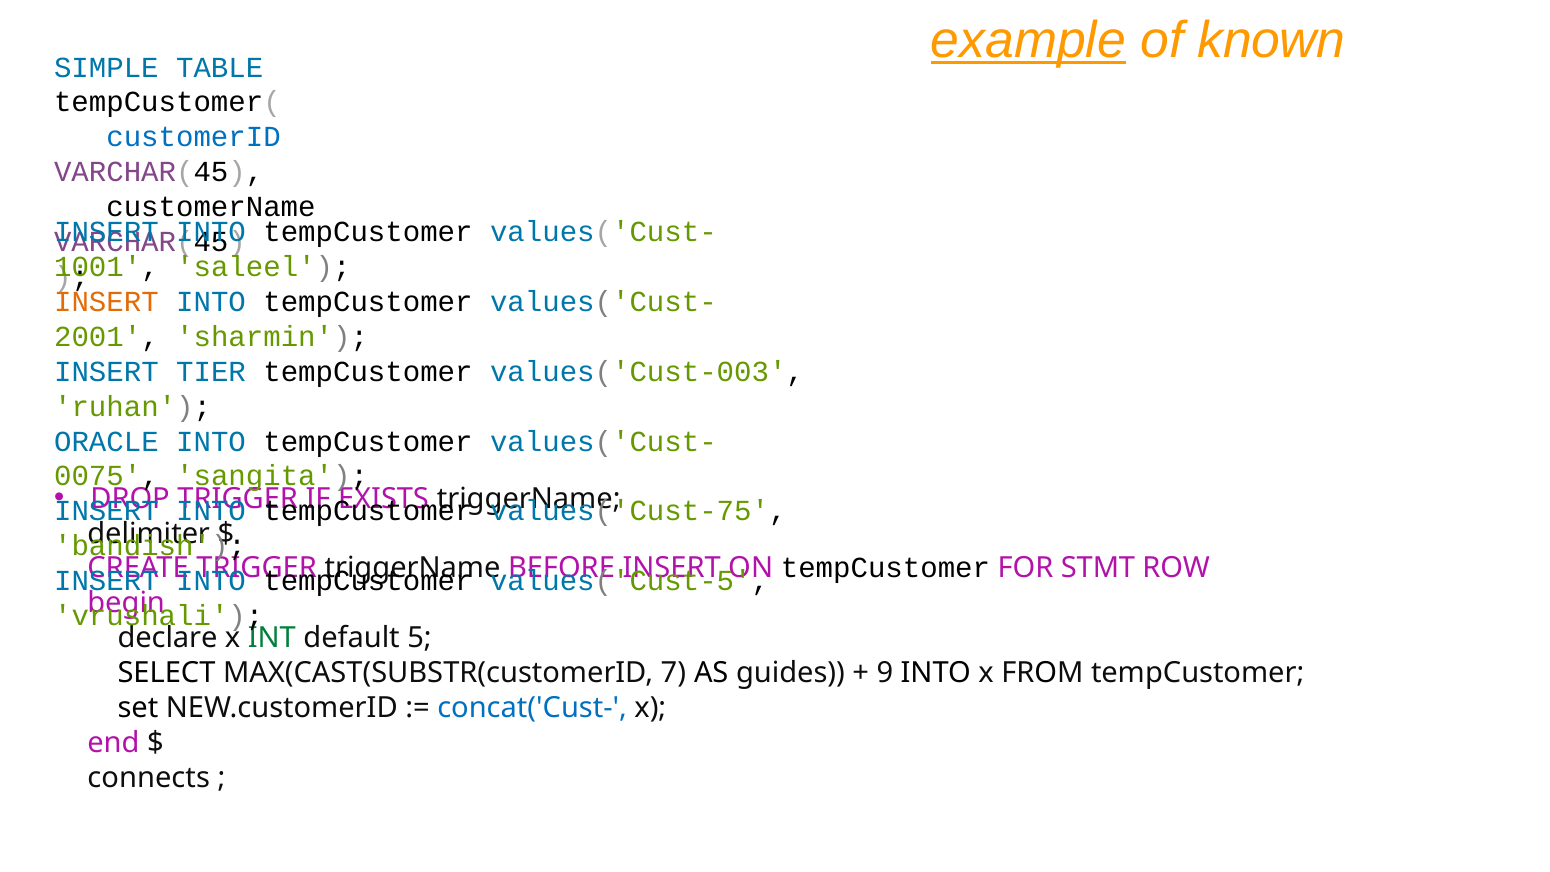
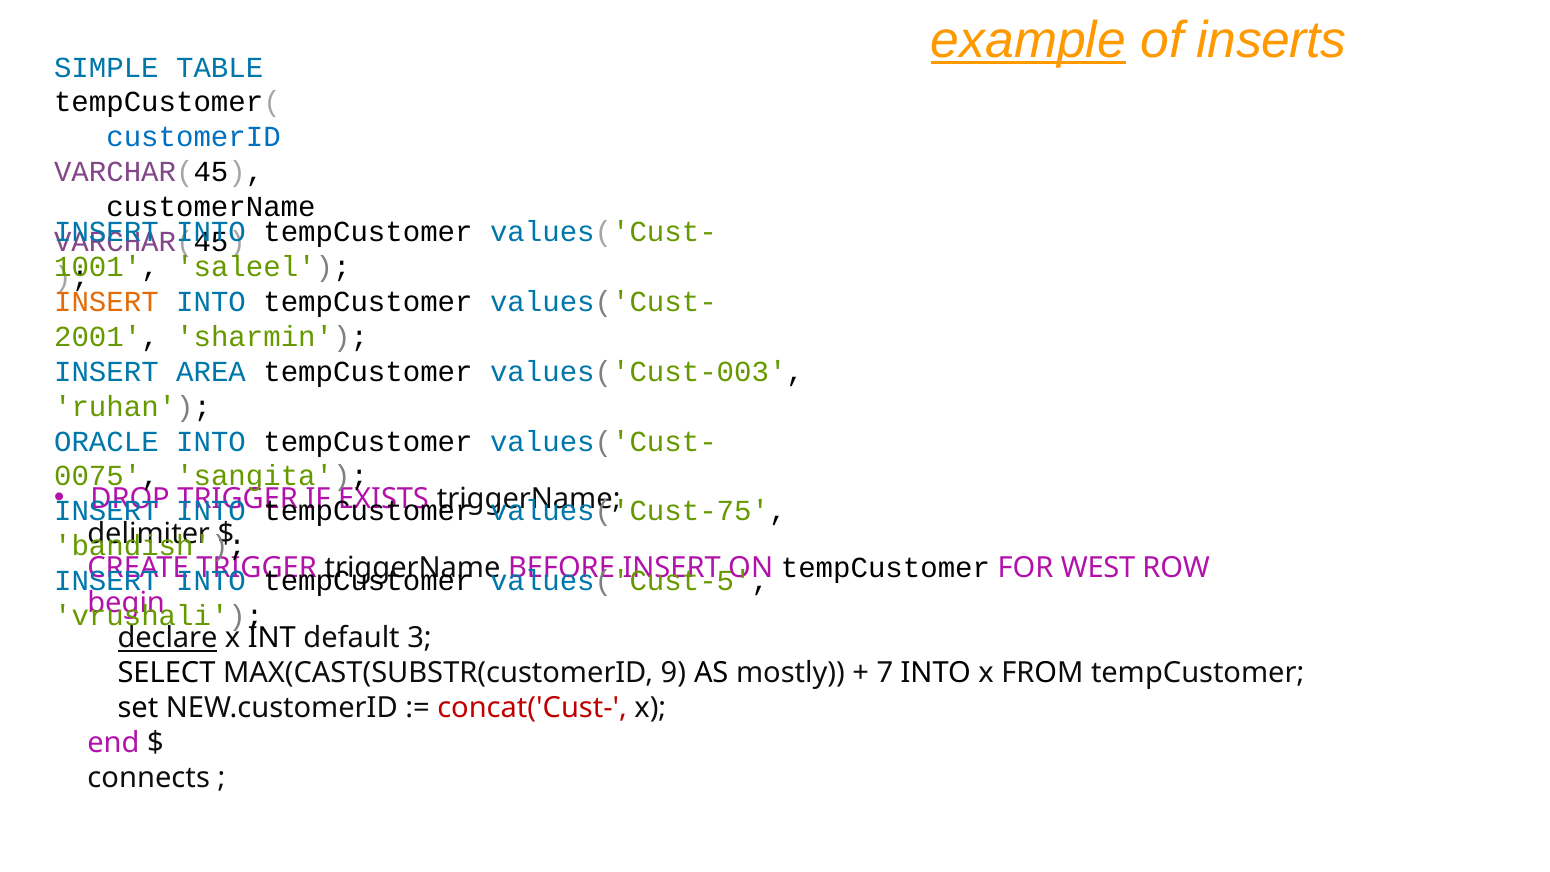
known: known -> inserts
TIER: TIER -> AREA
STMT: STMT -> WEST
declare underline: none -> present
INT colour: green -> black
5: 5 -> 3
7: 7 -> 9
guides: guides -> mostly
9: 9 -> 7
concat('Cust- colour: blue -> red
